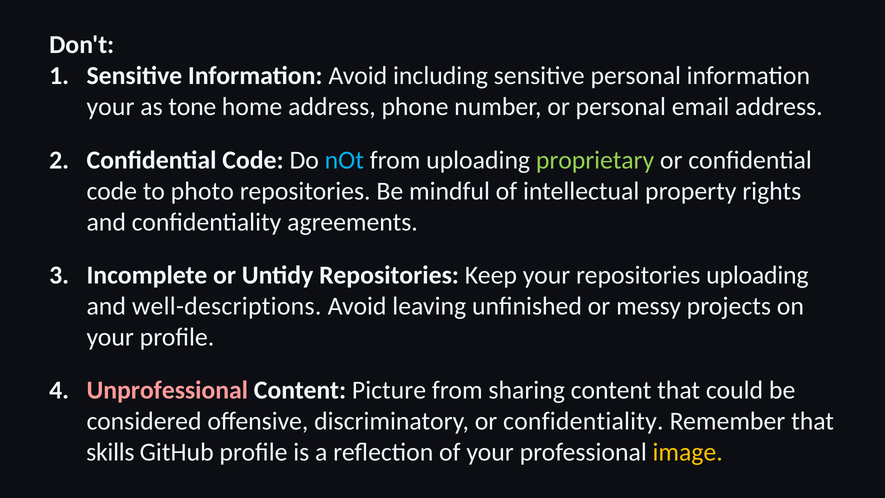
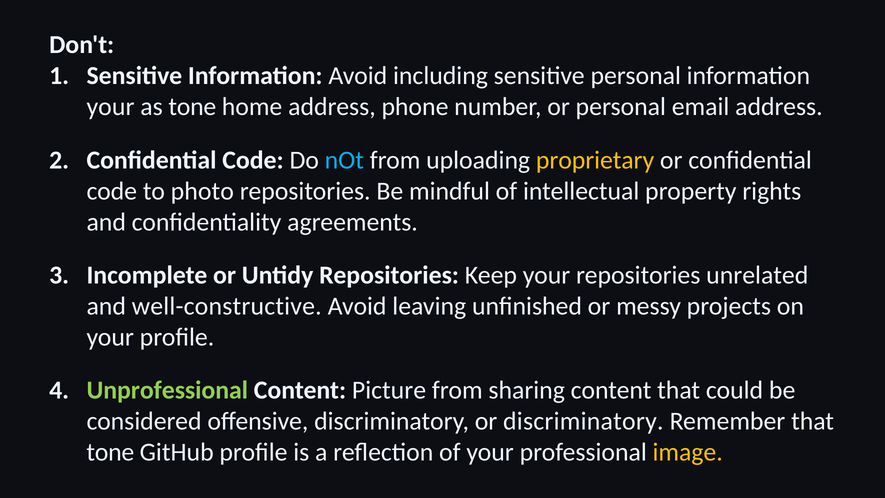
proprietary colour: light green -> yellow
repositories uploading: uploading -> unrelated
well-descriptions: well-descriptions -> well-constructive
Unprofessional colour: pink -> light green
or confidentiality: confidentiality -> discriminatory
skills at (110, 452): skills -> tone
